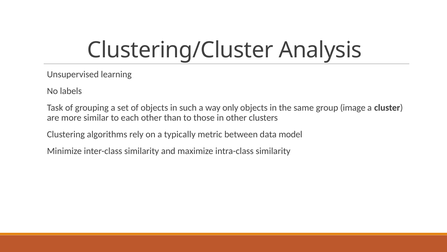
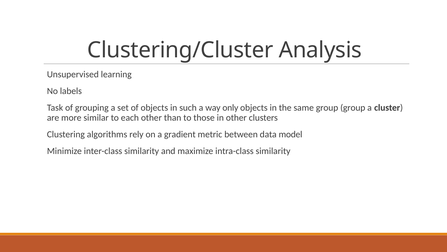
group image: image -> group
typically: typically -> gradient
